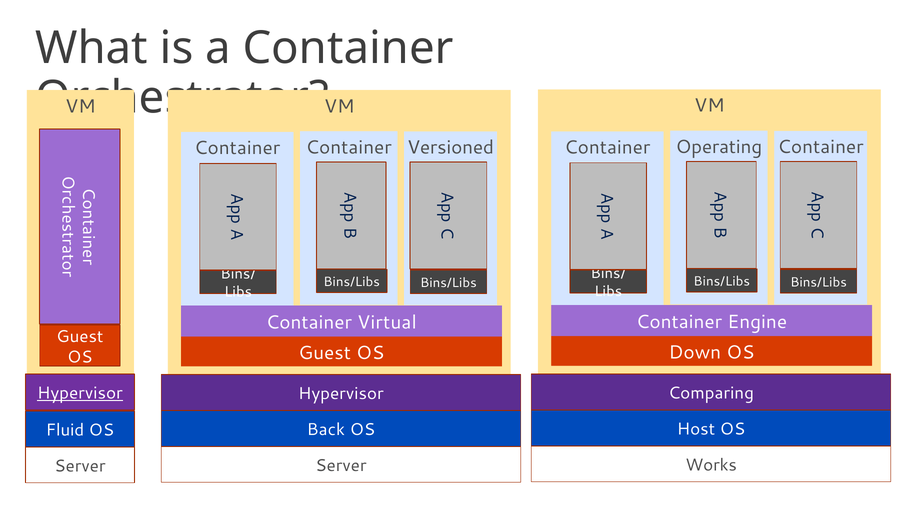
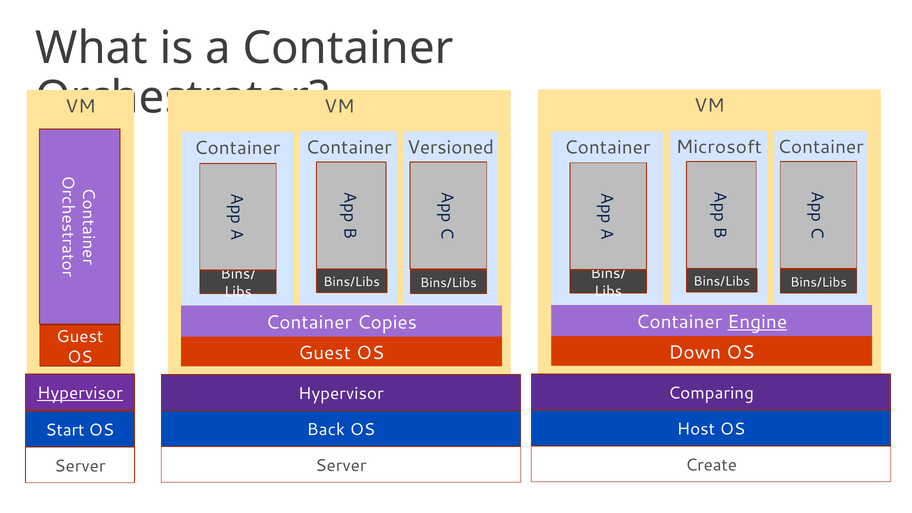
Operating: Operating -> Microsoft
Engine underline: none -> present
Virtual: Virtual -> Copies
Fluid: Fluid -> Start
Works: Works -> Create
